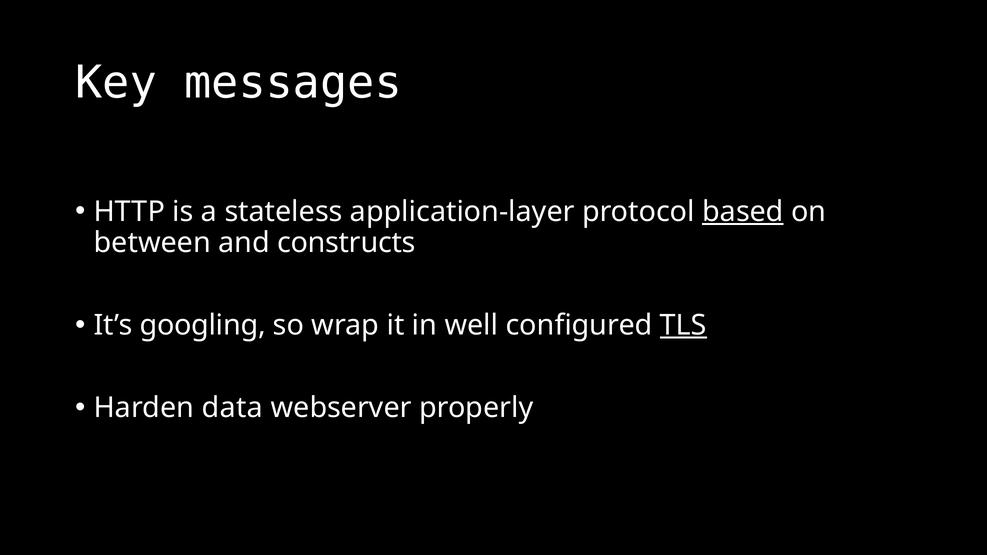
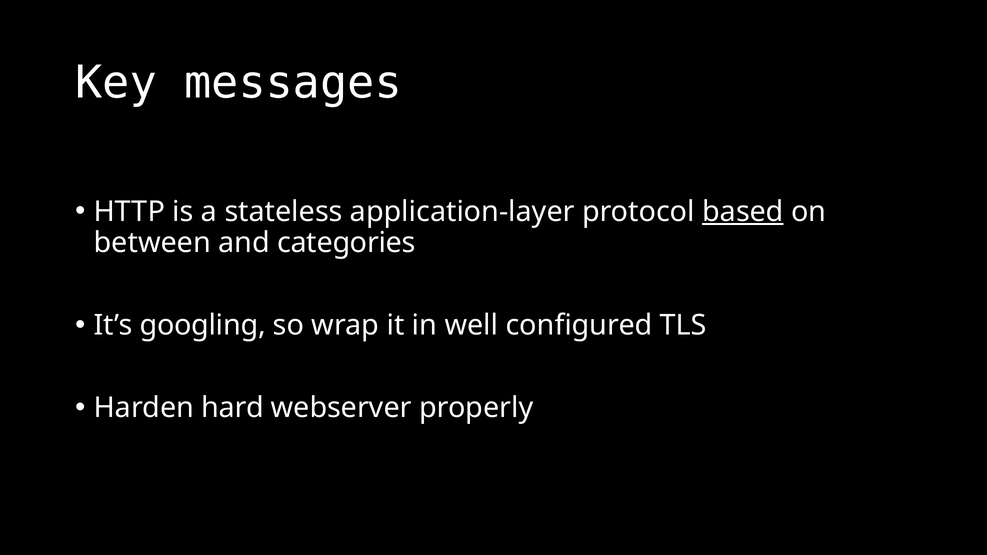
constructs: constructs -> categories
TLS underline: present -> none
data: data -> hard
